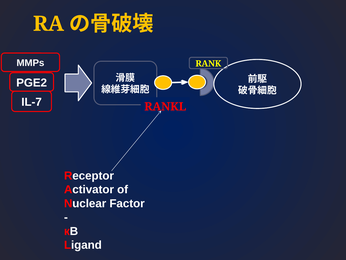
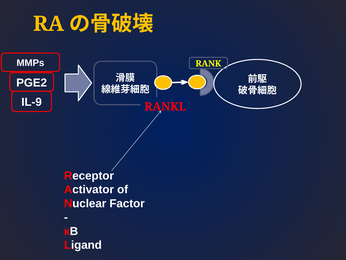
IL-7: IL-7 -> IL-9
